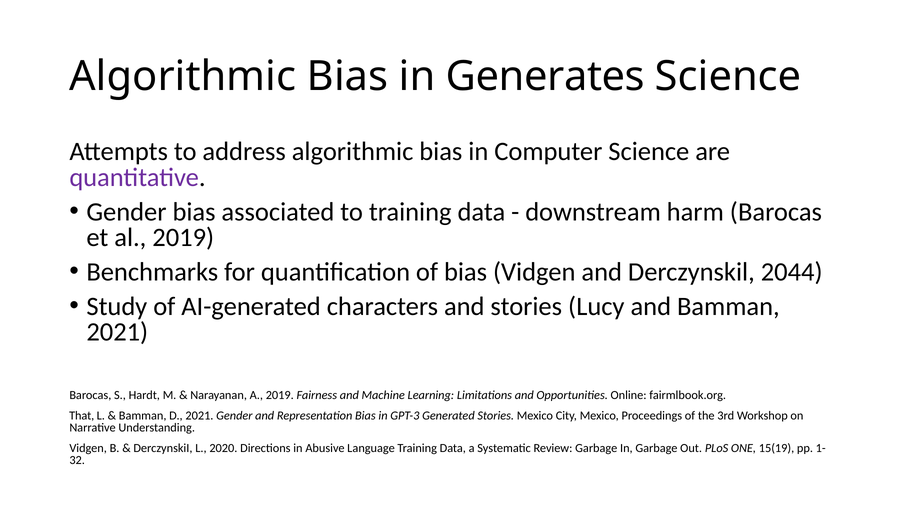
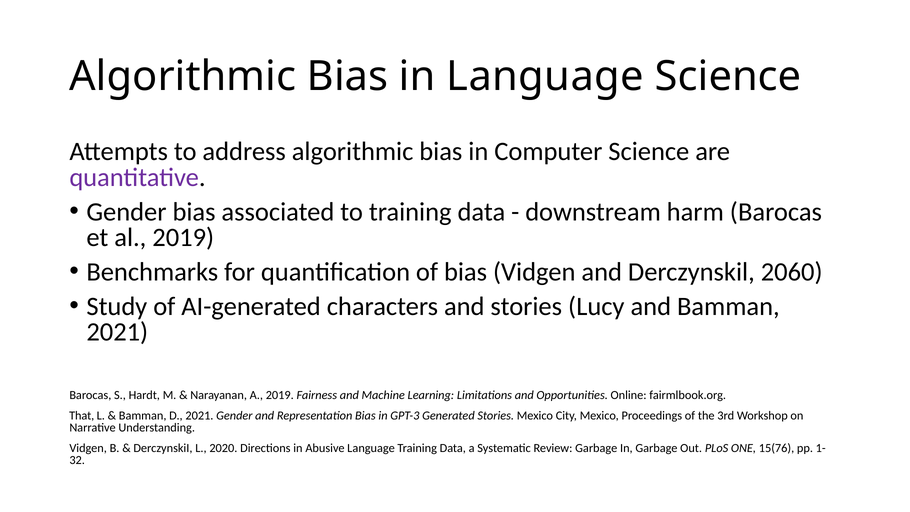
in Generates: Generates -> Language
2044: 2044 -> 2060
15(19: 15(19 -> 15(76
